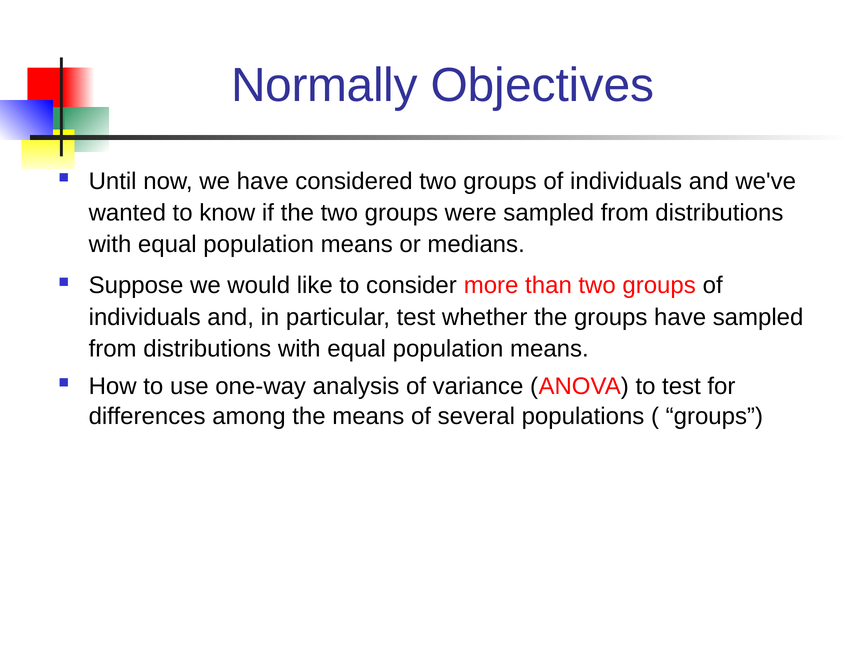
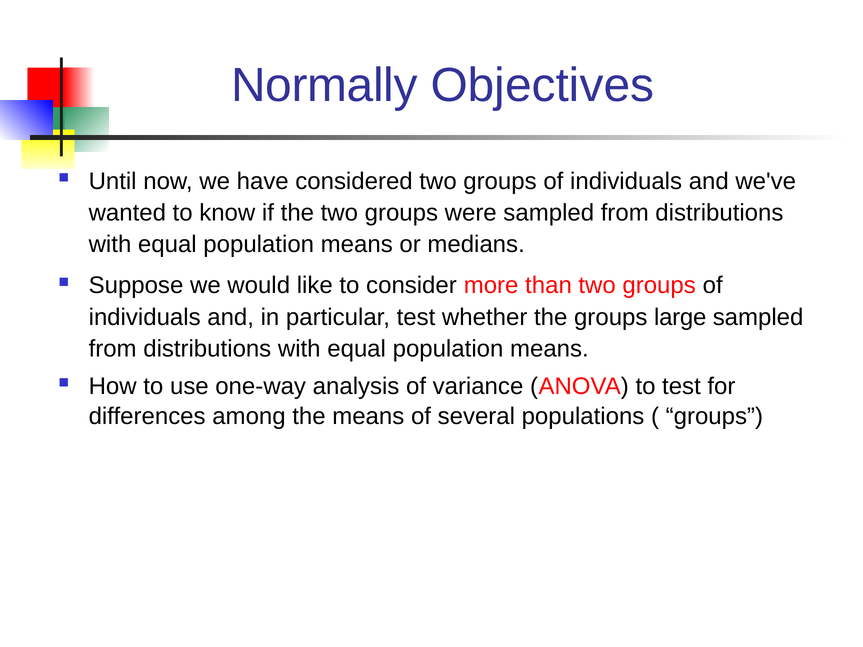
groups have: have -> large
